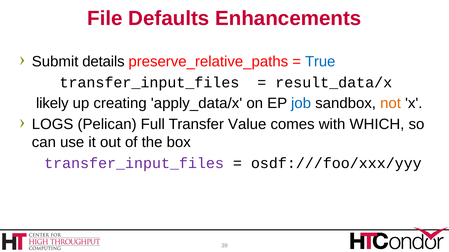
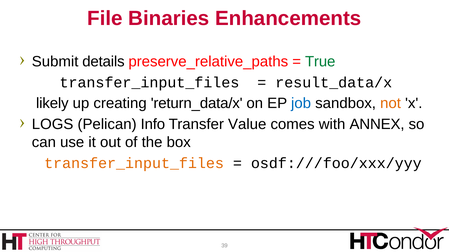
Defaults: Defaults -> Binaries
True colour: blue -> green
apply_data/x: apply_data/x -> return_data/x
Full: Full -> Info
WHICH: WHICH -> ANNEX
transfer_input_files at (134, 163) colour: purple -> orange
